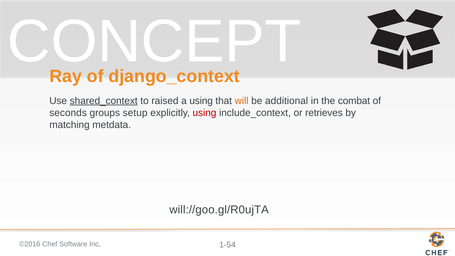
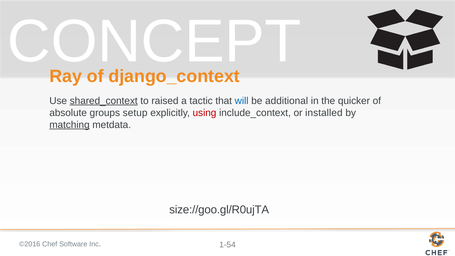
a using: using -> tactic
will colour: orange -> blue
combat: combat -> quicker
seconds: seconds -> absolute
retrieves: retrieves -> installed
matching underline: none -> present
will://goo.gl/R0ujTA: will://goo.gl/R0ujTA -> size://goo.gl/R0ujTA
